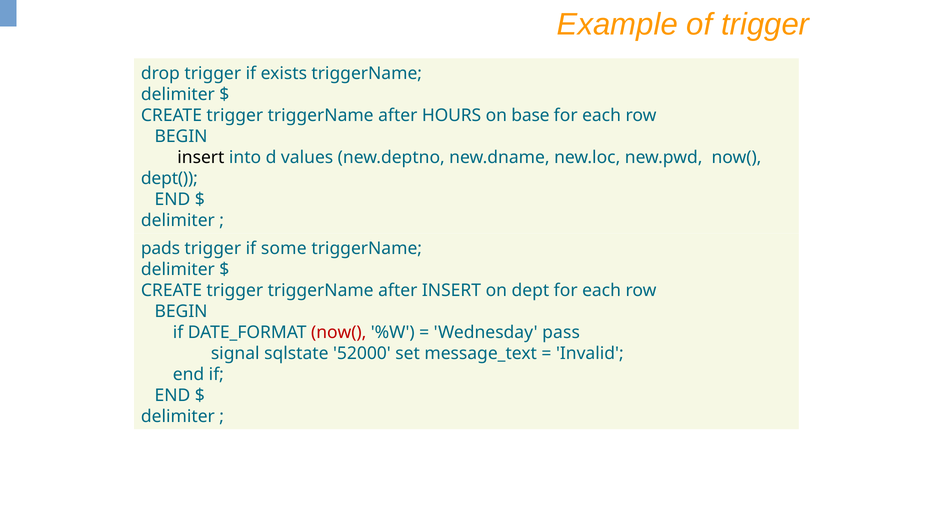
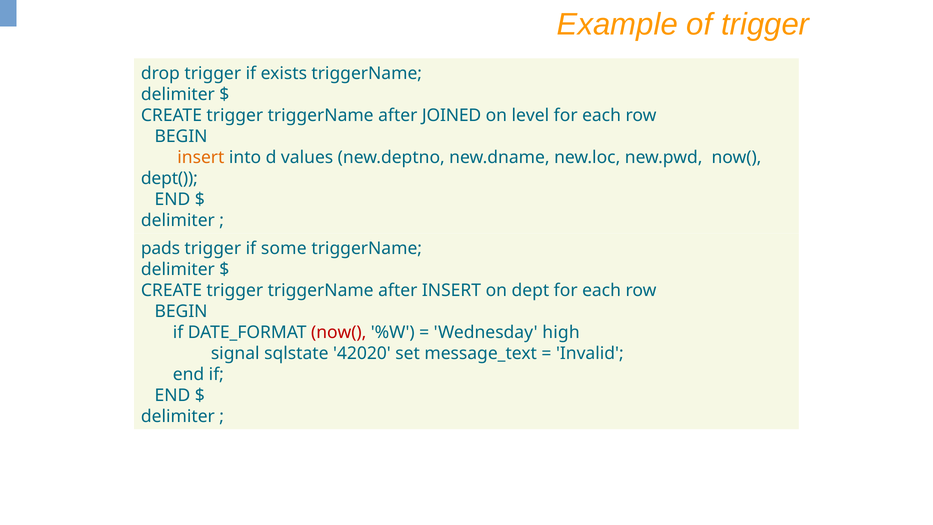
HOURS: HOURS -> JOINED
base: base -> level
insert at (201, 157) colour: black -> orange
pass: pass -> high
52000: 52000 -> 42020
